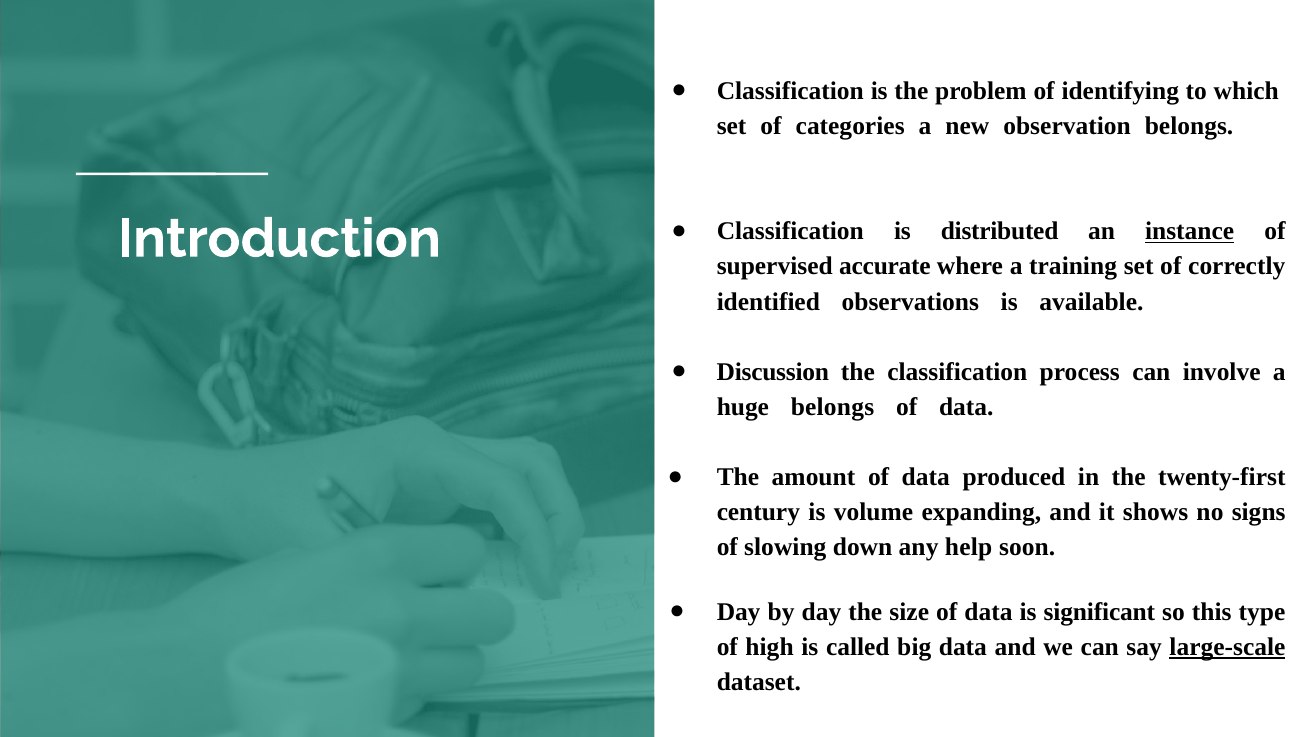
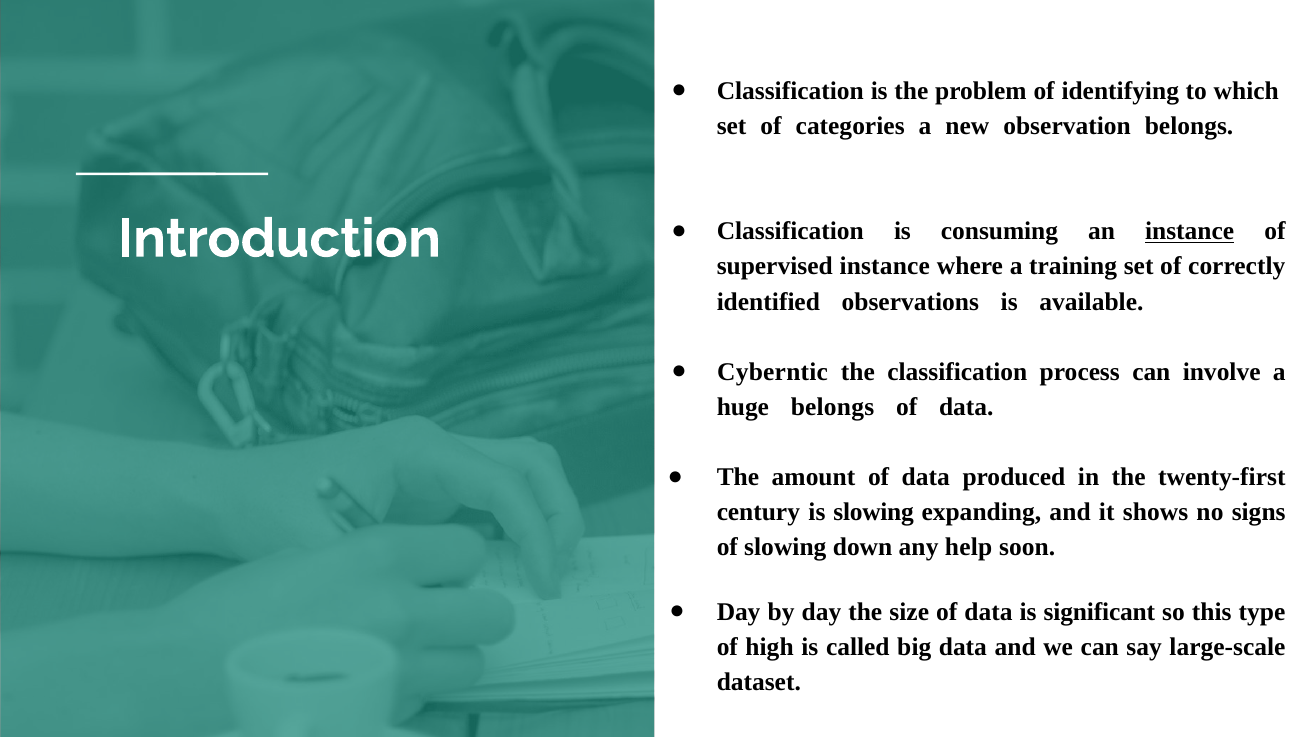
distributed: distributed -> consuming
supervised accurate: accurate -> instance
Discussion: Discussion -> Cyberntic
is volume: volume -> slowing
large-scale underline: present -> none
